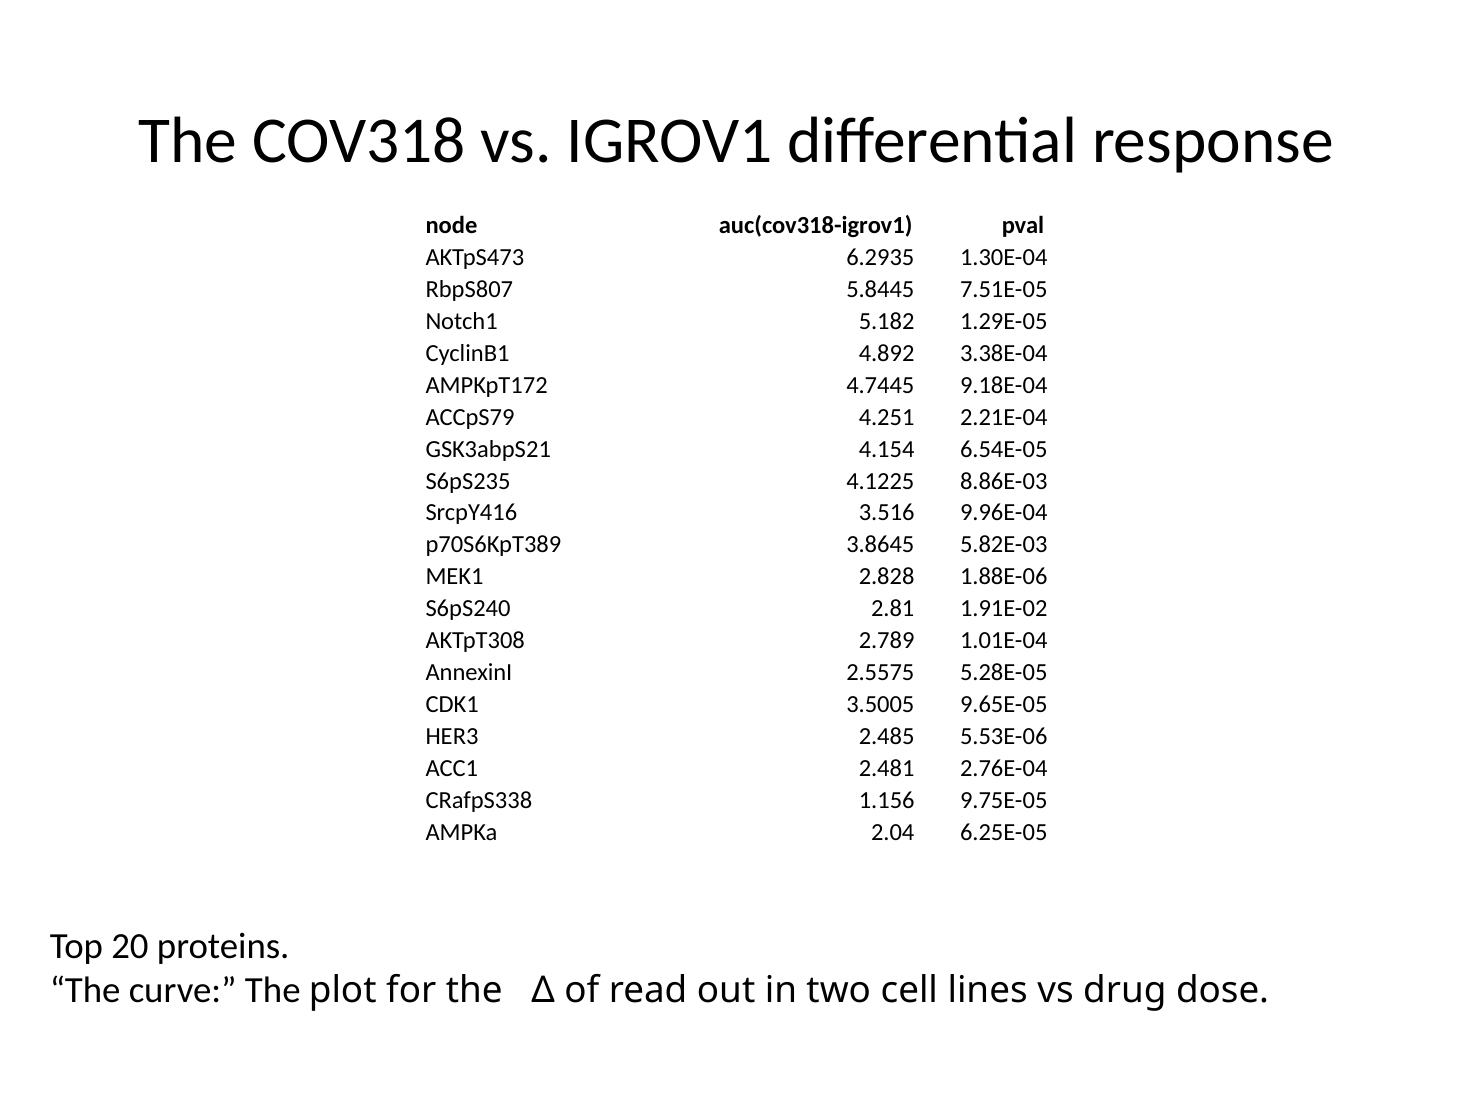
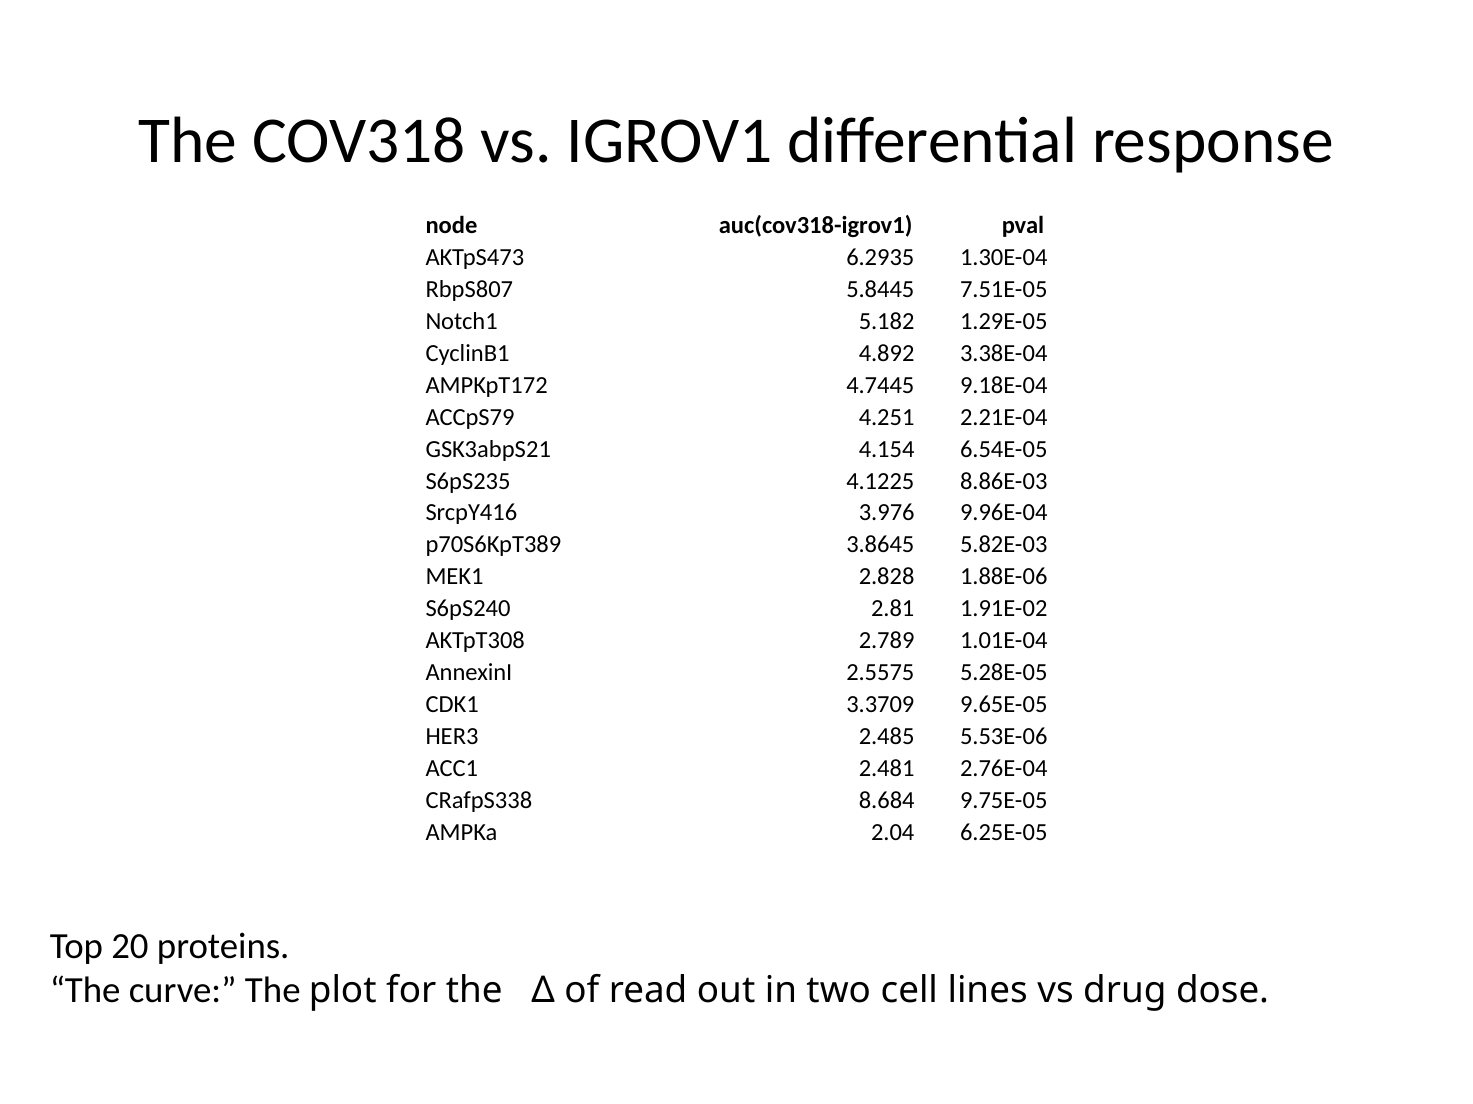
3.516: 3.516 -> 3.976
3.5005: 3.5005 -> 3.3709
1.156: 1.156 -> 8.684
